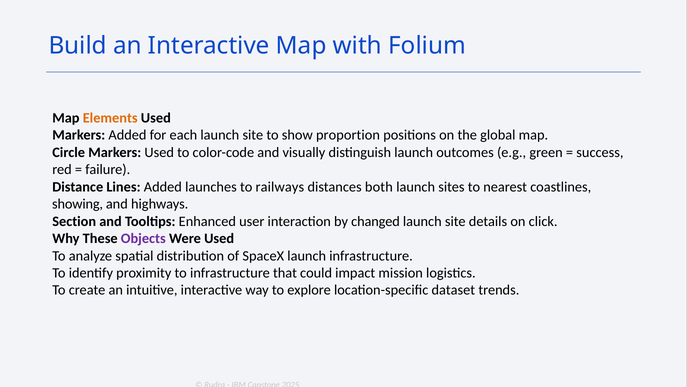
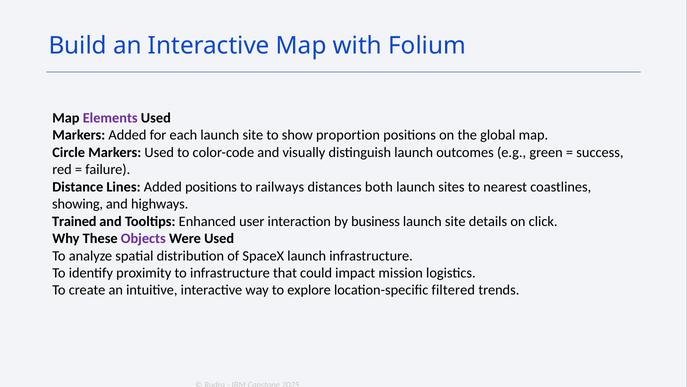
Elements colour: orange -> purple
Added launches: launches -> positions
Section: Section -> Trained
changed: changed -> business
dataset: dataset -> filtered
